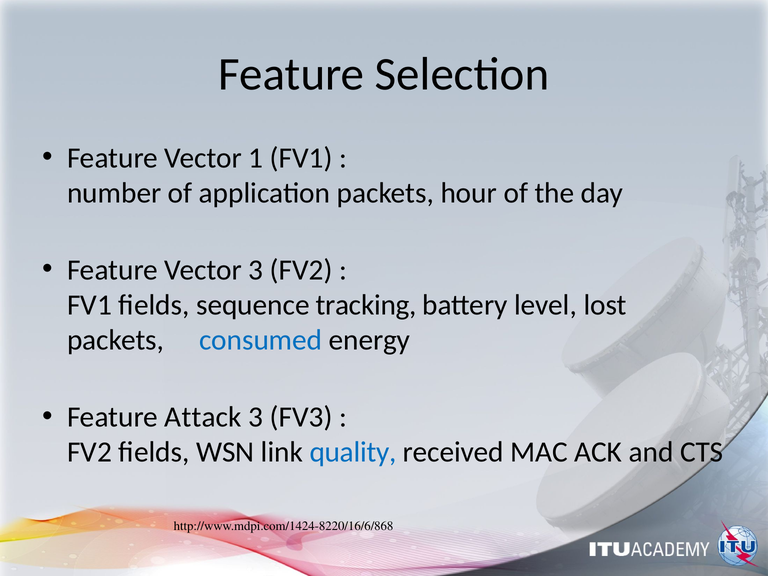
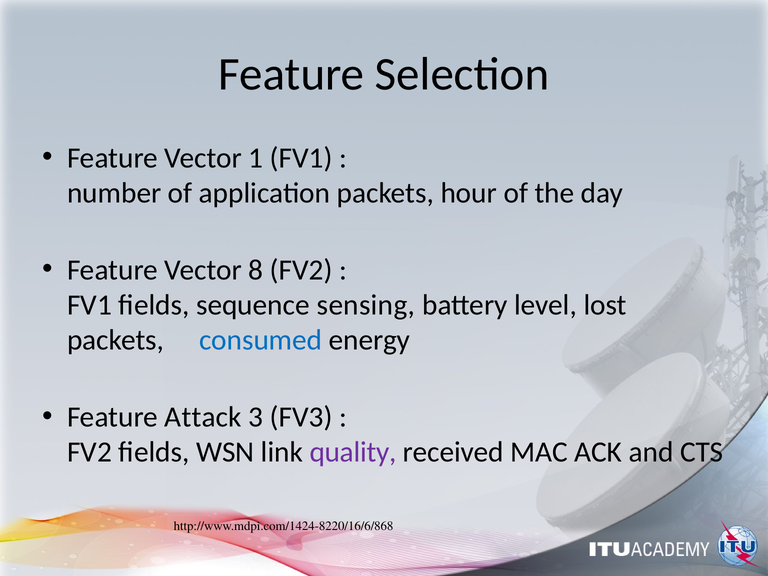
Vector 3: 3 -> 8
tracking: tracking -> sensing
quality colour: blue -> purple
